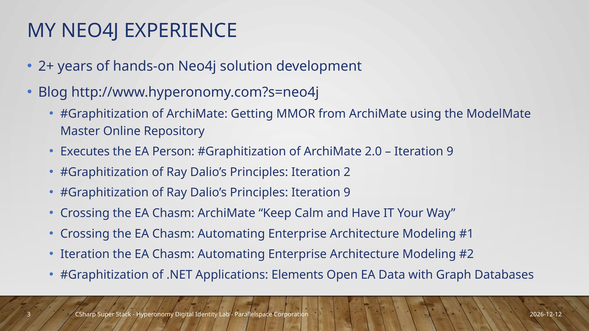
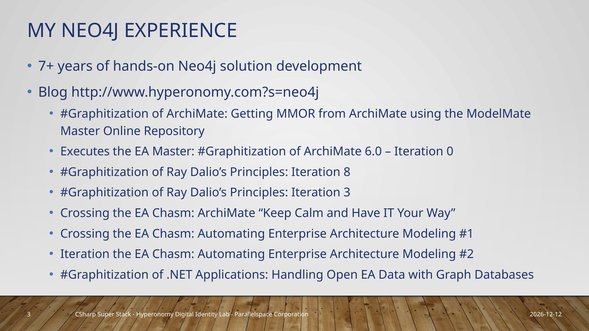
2+: 2+ -> 7+
EA Person: Person -> Master
2.0: 2.0 -> 6.0
9 at (450, 152): 9 -> 0
2: 2 -> 8
Principles Iteration 9: 9 -> 3
Elements: Elements -> Handling
